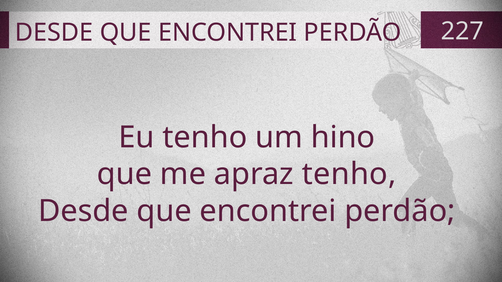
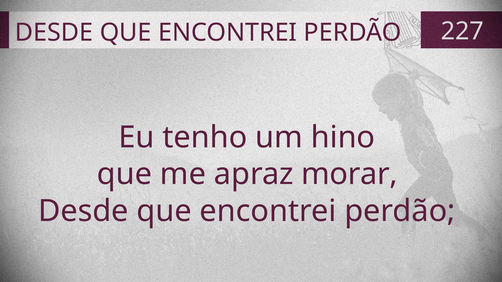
apraz tenho: tenho -> morar
